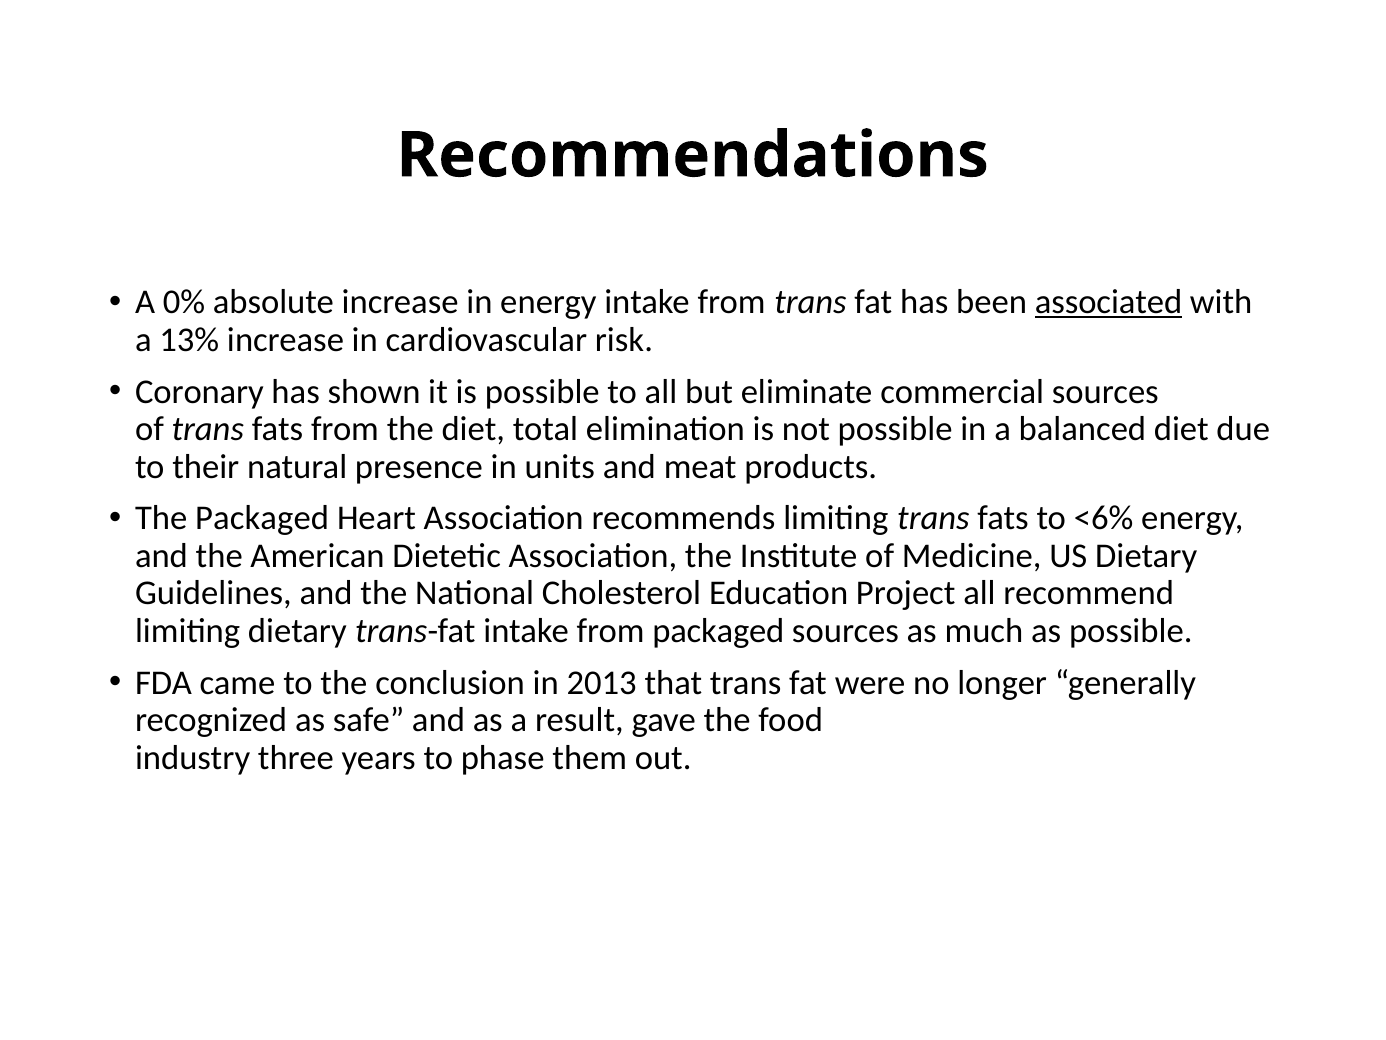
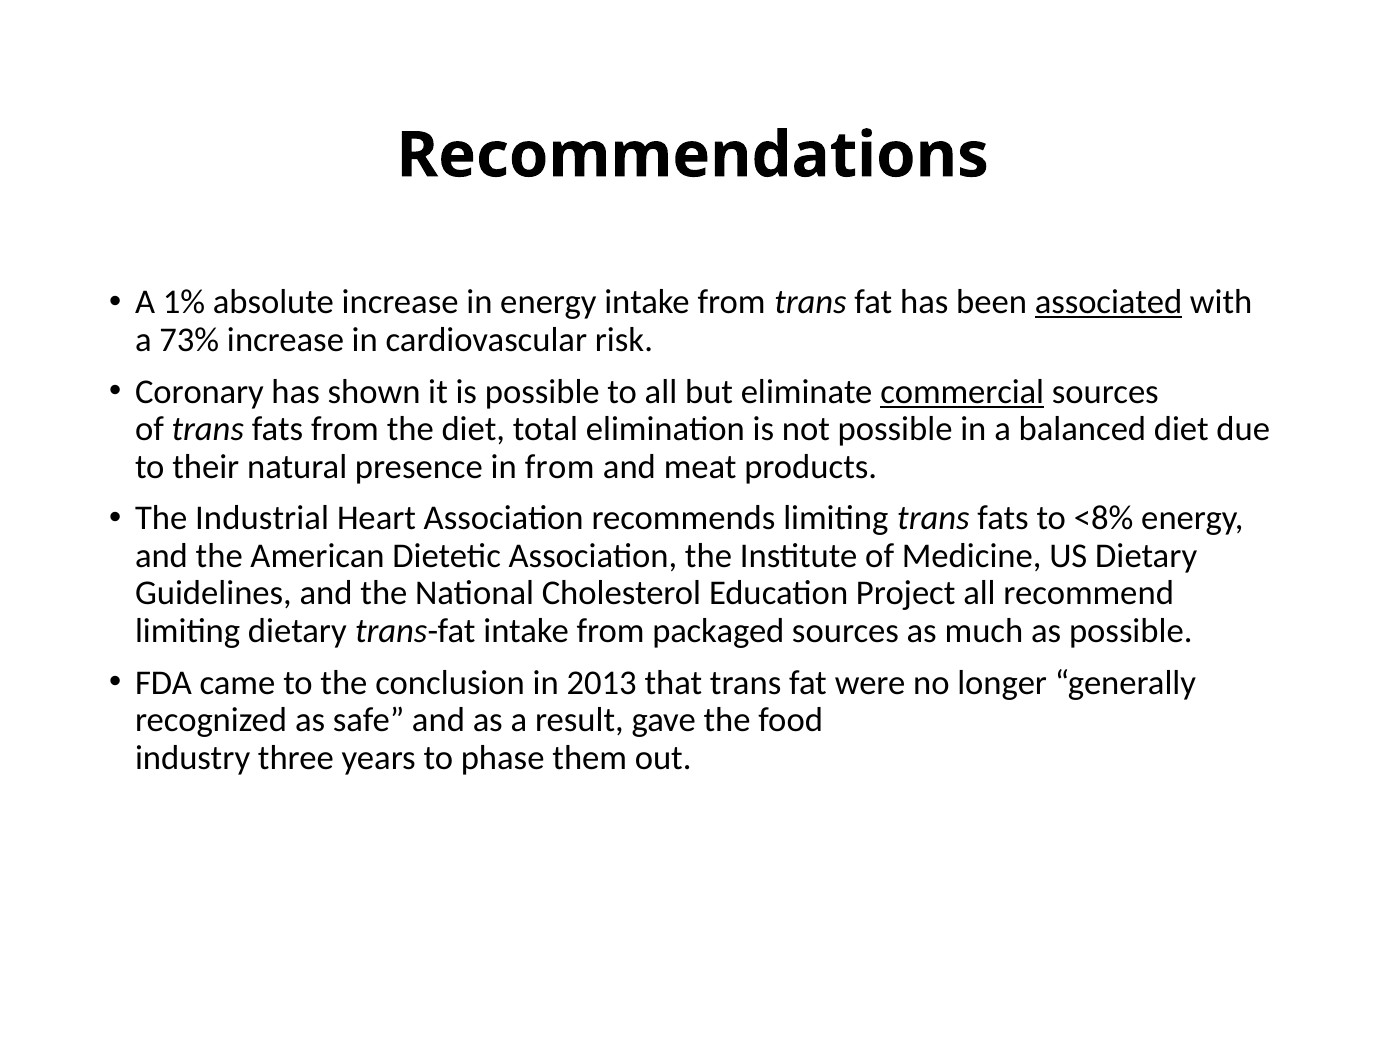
0%: 0% -> 1%
13%: 13% -> 73%
commercial underline: none -> present
in units: units -> from
The Packaged: Packaged -> Industrial
<6%: <6% -> <8%
